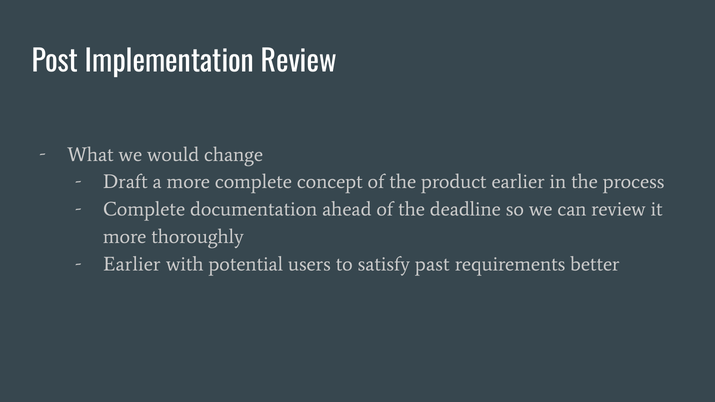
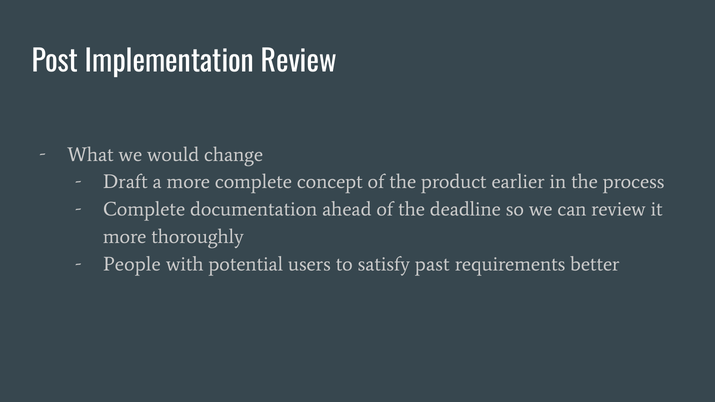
Earlier at (132, 264): Earlier -> People
